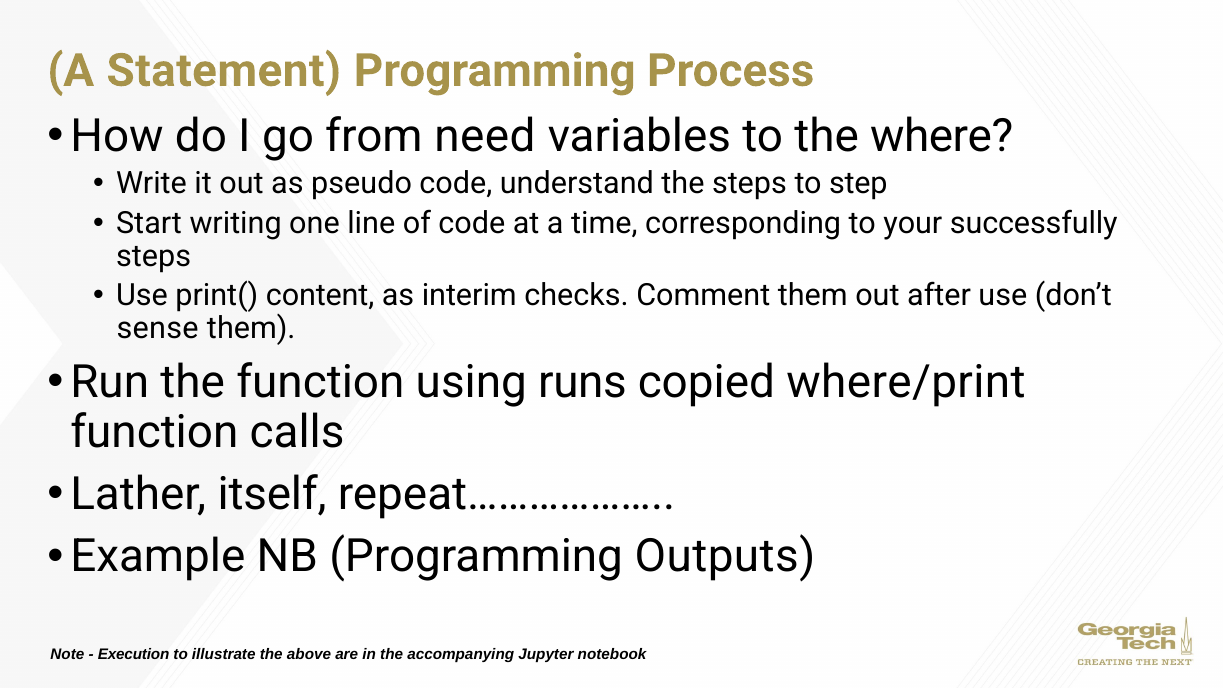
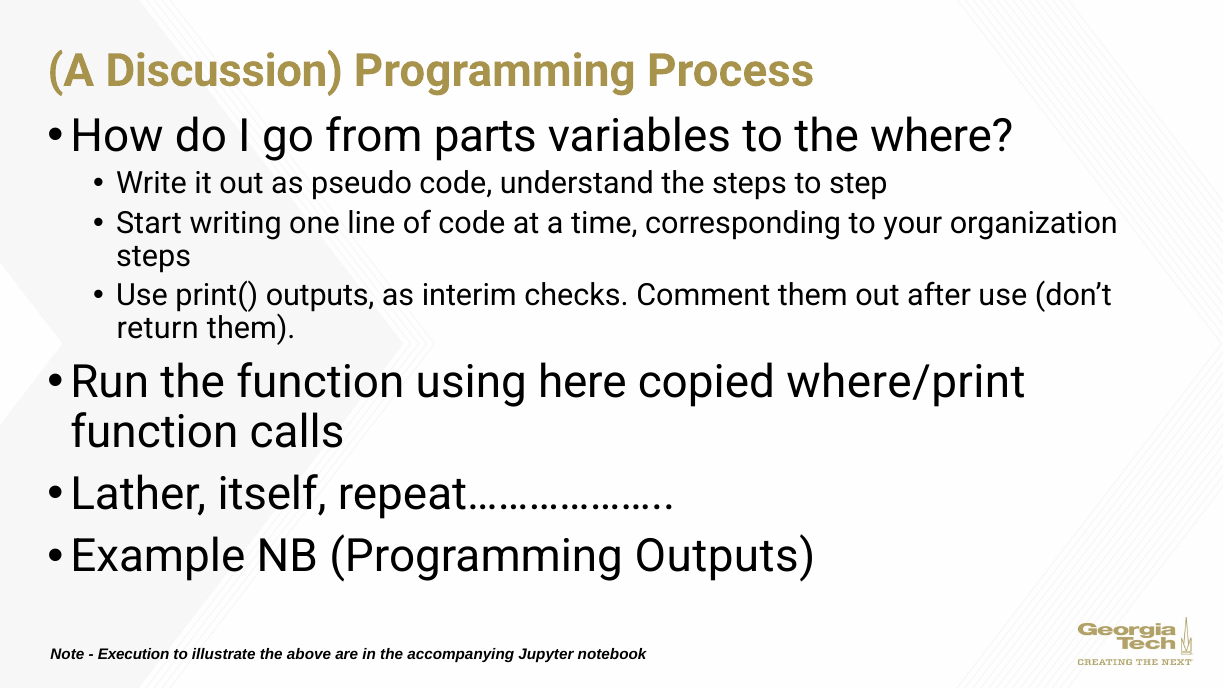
Statement: Statement -> Discussion
need: need -> parts
successfully: successfully -> organization
print( content: content -> outputs
sense: sense -> return
runs: runs -> here
